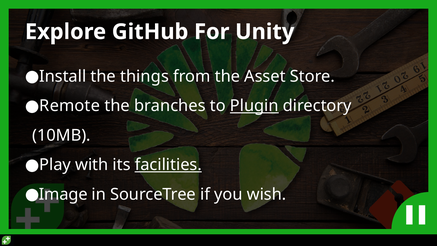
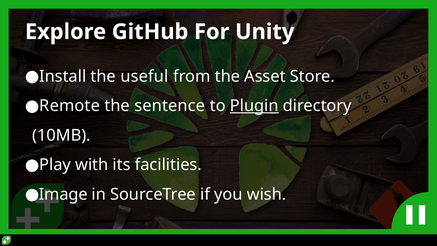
things: things -> useful
branches: branches -> sentence
facilities underline: present -> none
